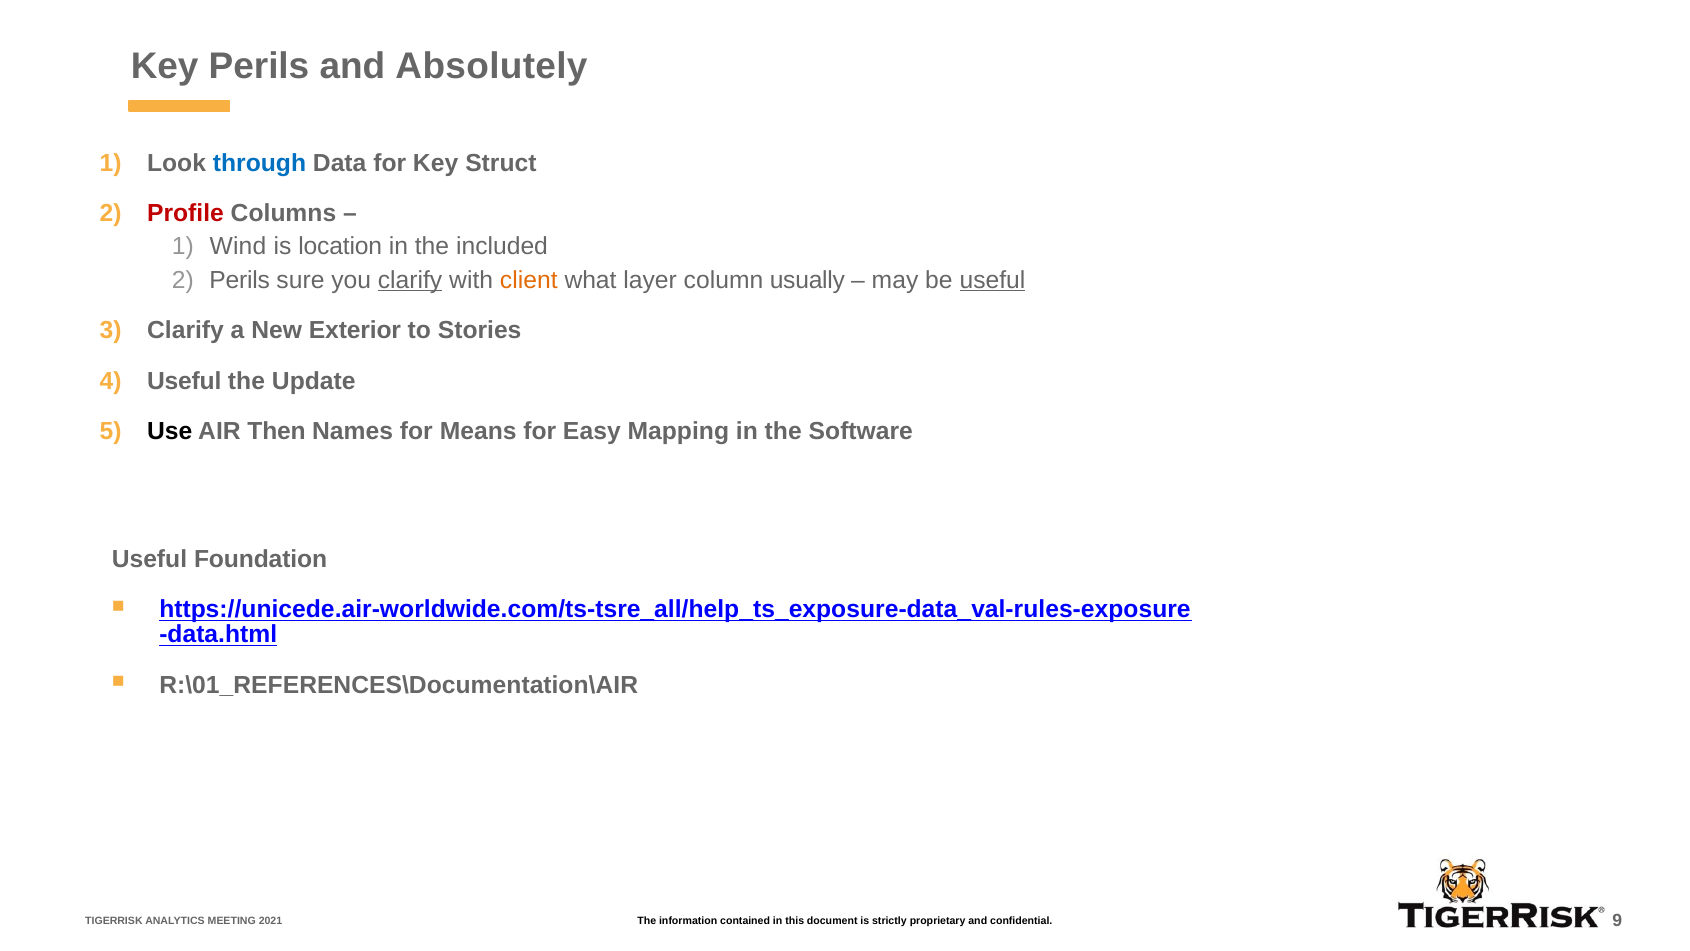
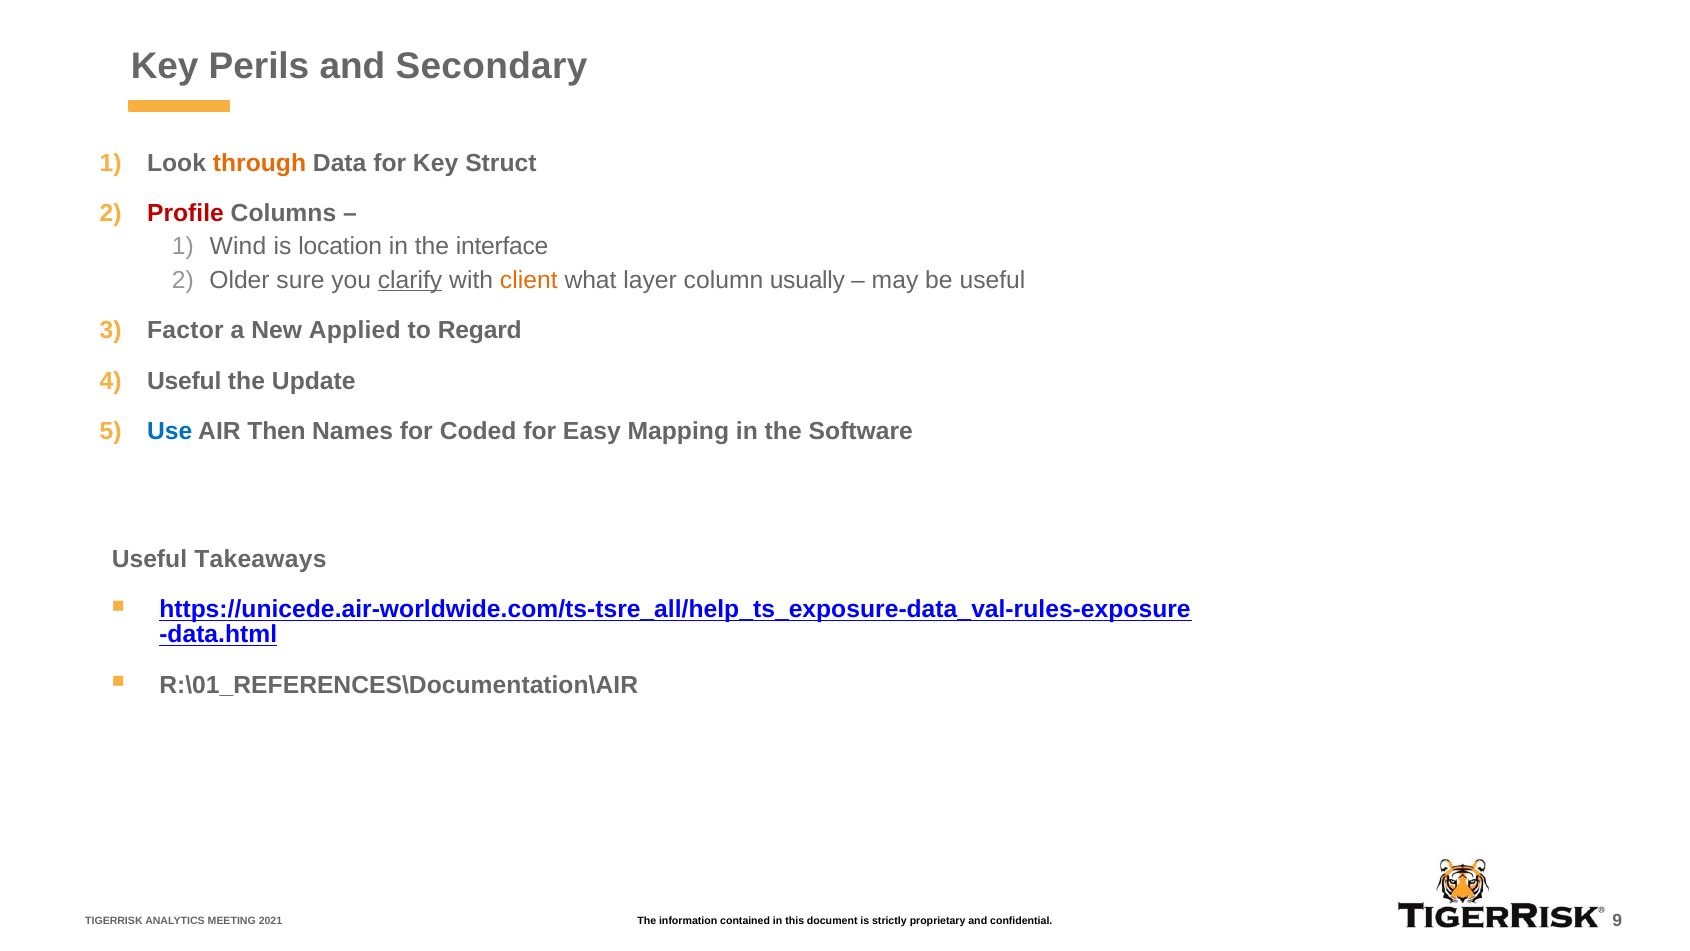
Absolutely: Absolutely -> Secondary
through colour: blue -> orange
included: included -> interface
Perils at (240, 280): Perils -> Older
useful at (993, 280) underline: present -> none
Clarify at (186, 331): Clarify -> Factor
Exterior: Exterior -> Applied
Stories: Stories -> Regard
Use colour: black -> blue
Means: Means -> Coded
Foundation: Foundation -> Takeaways
